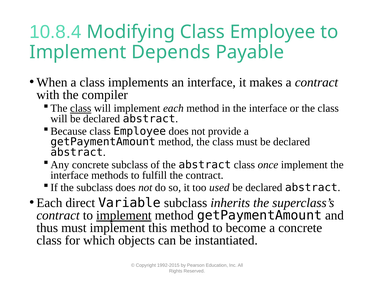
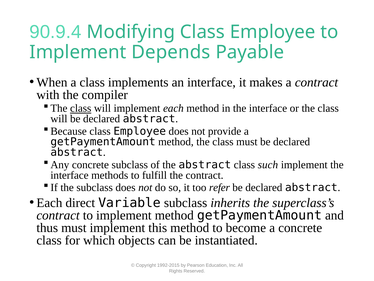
10.8.4: 10.8.4 -> 90.9.4
once: once -> such
used: used -> refer
implement at (124, 215) underline: present -> none
